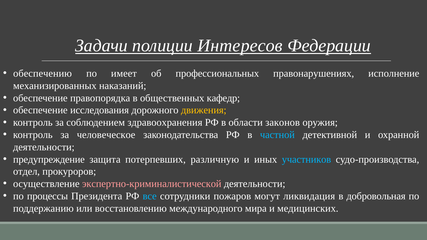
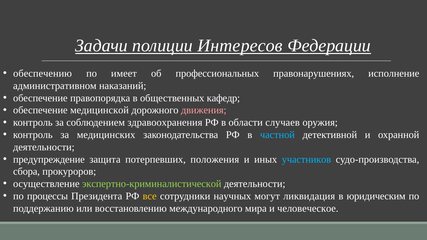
механизированных: механизированных -> административном
исследования: исследования -> медицинской
движения colour: yellow -> pink
законов: законов -> случаев
человеческое: человеческое -> медицинских
различную: различную -> положения
отдел: отдел -> сбора
экспертно-криминалистической colour: pink -> light green
все colour: light blue -> yellow
пожаров: пожаров -> научных
добровольная: добровольная -> юридическим
медицинских: медицинских -> человеческое
